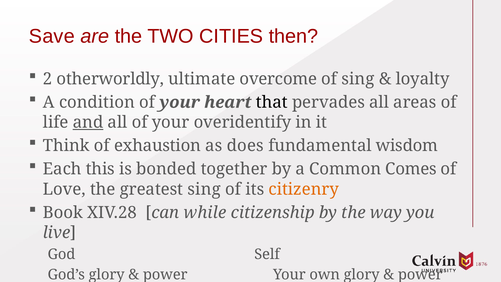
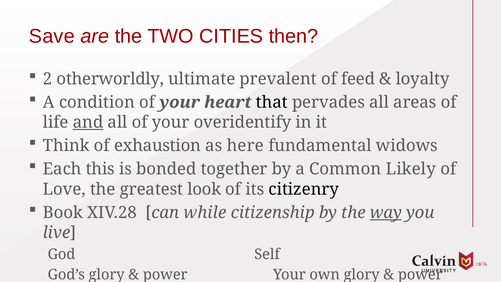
overcome: overcome -> prevalent
of sing: sing -> feed
does: does -> here
wisdom: wisdom -> widows
Comes: Comes -> Likely
greatest sing: sing -> look
citizenry colour: orange -> black
way underline: none -> present
